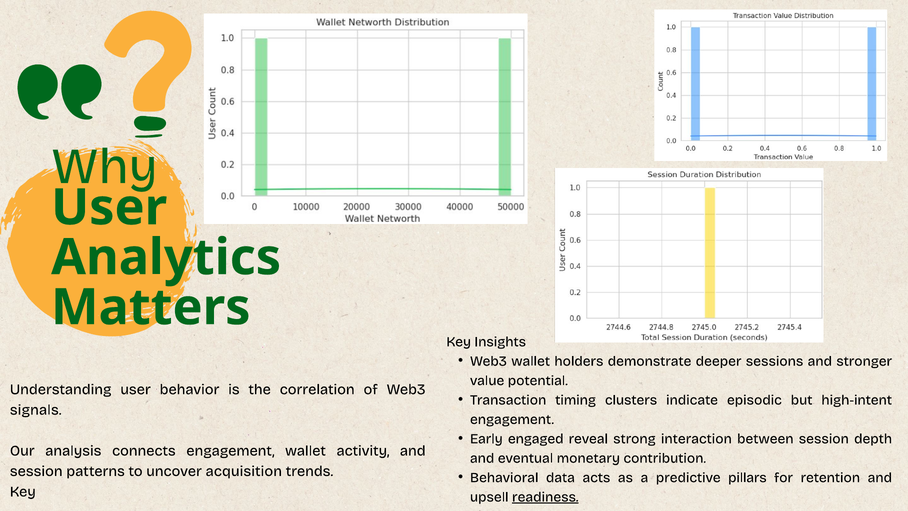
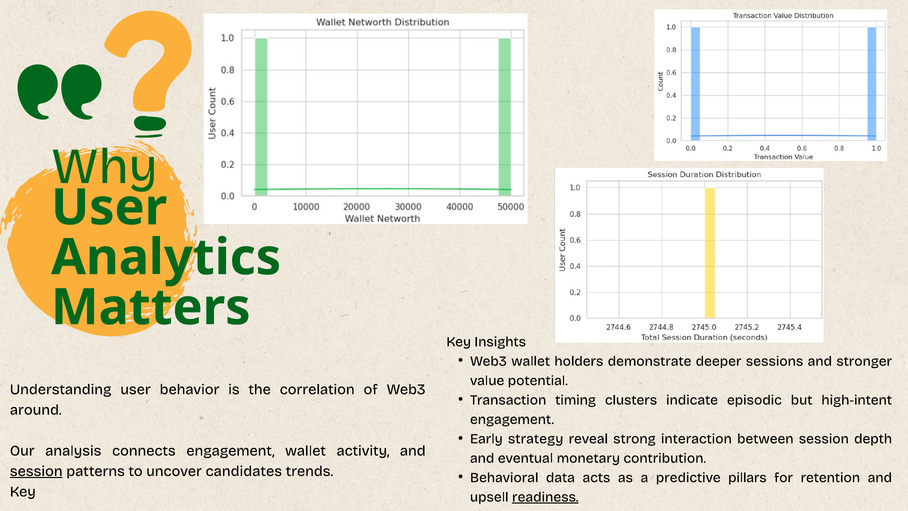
signals: signals -> around
engaged: engaged -> strategy
session at (36, 471) underline: none -> present
acquisition: acquisition -> candidates
